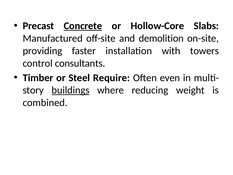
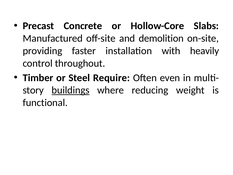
Concrete underline: present -> none
towers: towers -> heavily
consultants: consultants -> throughout
combined: combined -> functional
